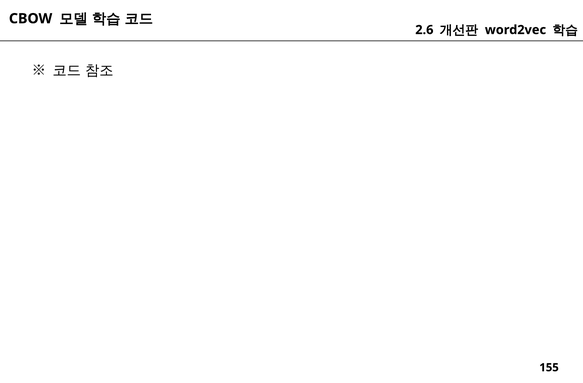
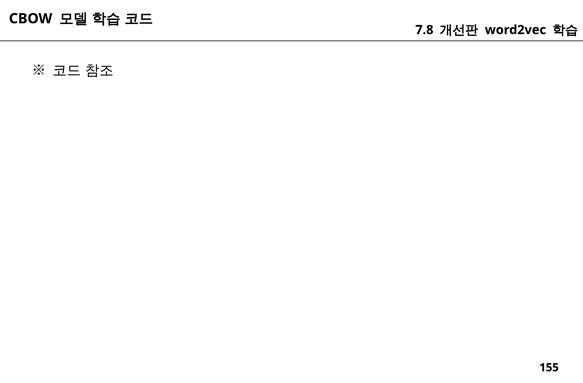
2.6: 2.6 -> 7.8
